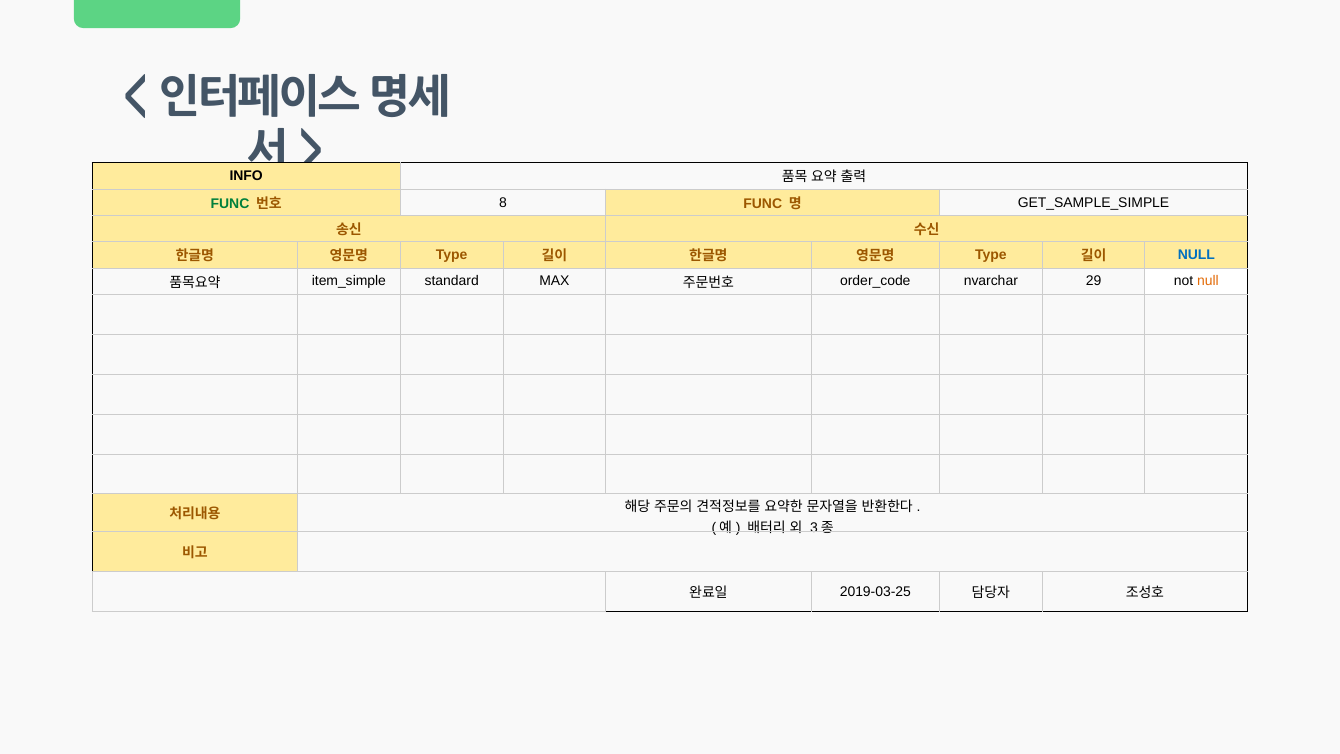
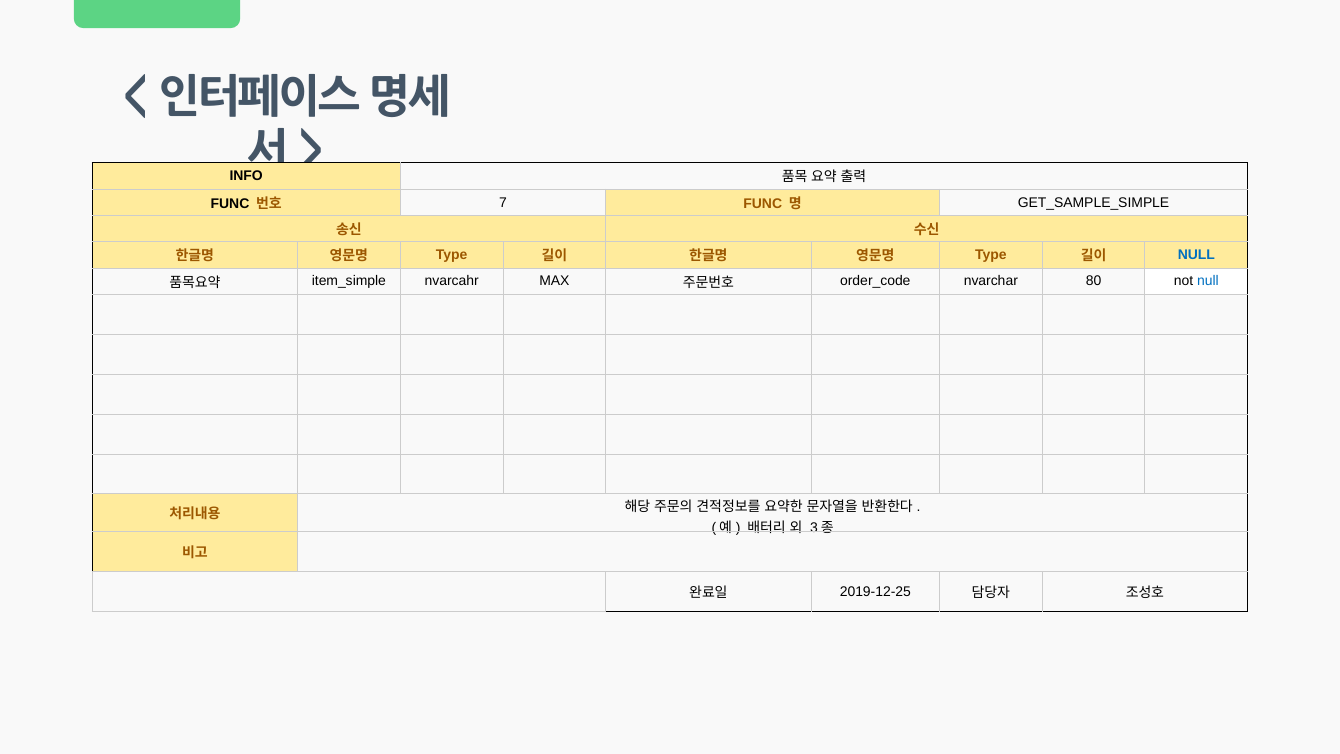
FUNC at (230, 204) colour: green -> black
8: 8 -> 7
standard: standard -> nvarcahr
29: 29 -> 80
null at (1208, 281) colour: orange -> blue
2019-03-25: 2019-03-25 -> 2019-12-25
